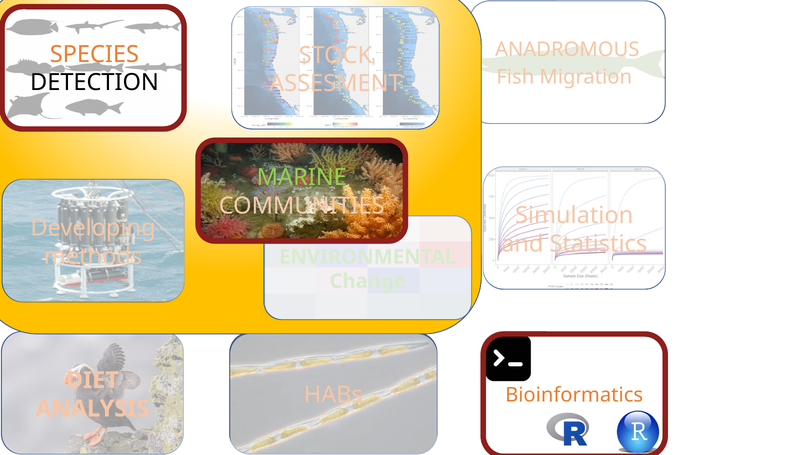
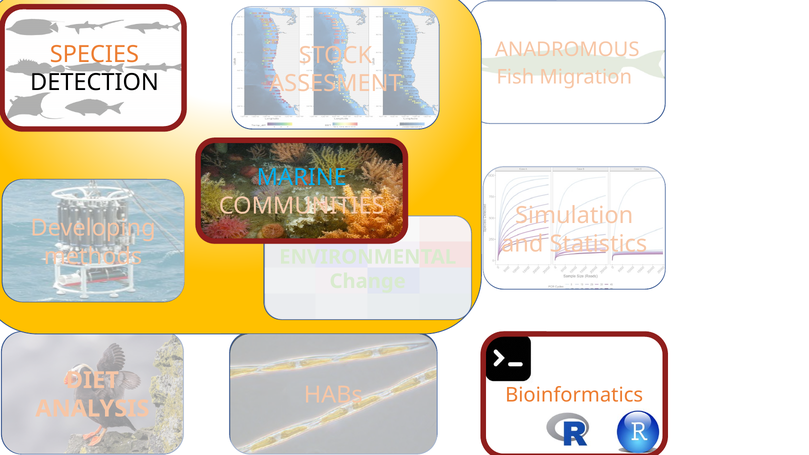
MARINE colour: light green -> light blue
